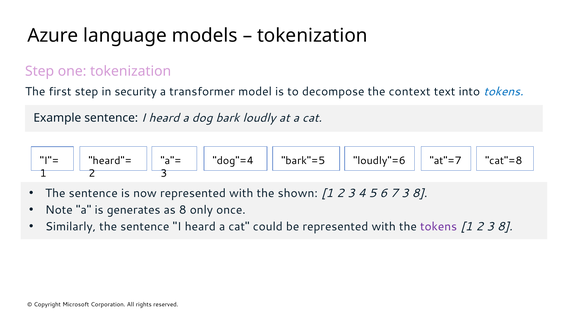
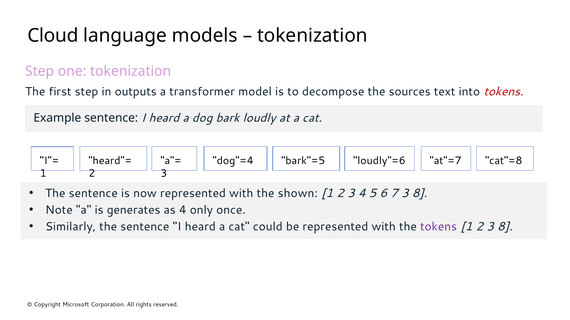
Azure: Azure -> Cloud
security: security -> outputs
context: context -> sources
tokens at (504, 92) colour: blue -> red
as 8: 8 -> 4
